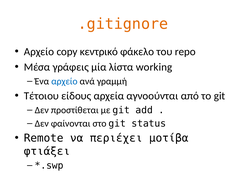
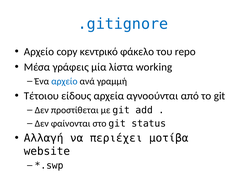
.gitignore colour: orange -> blue
Remote: Remote -> Αλλαγή
φτιάξει: φτιάξει -> website
